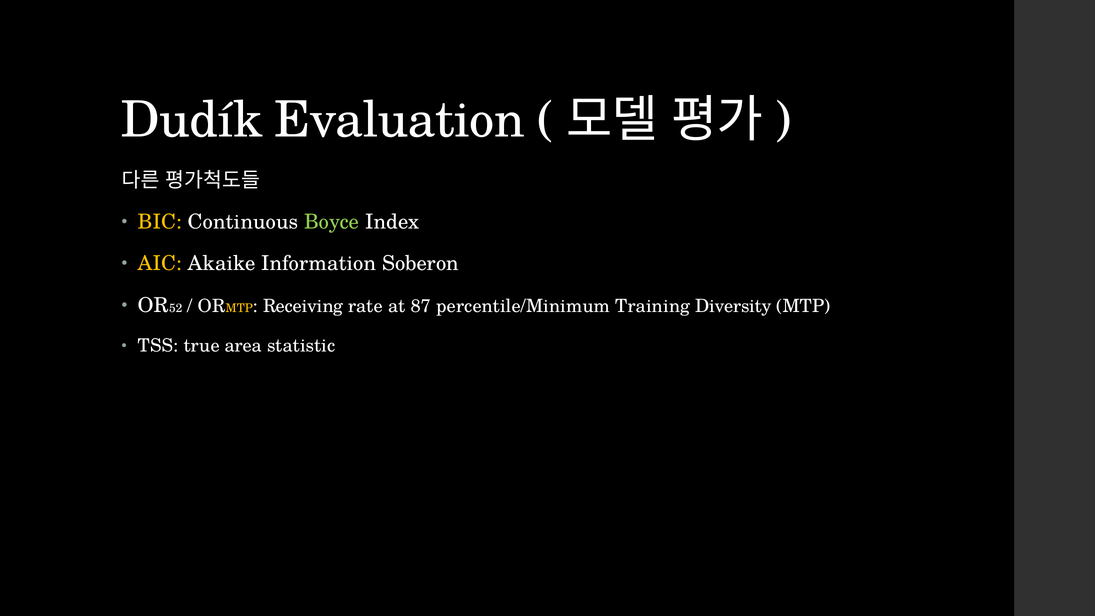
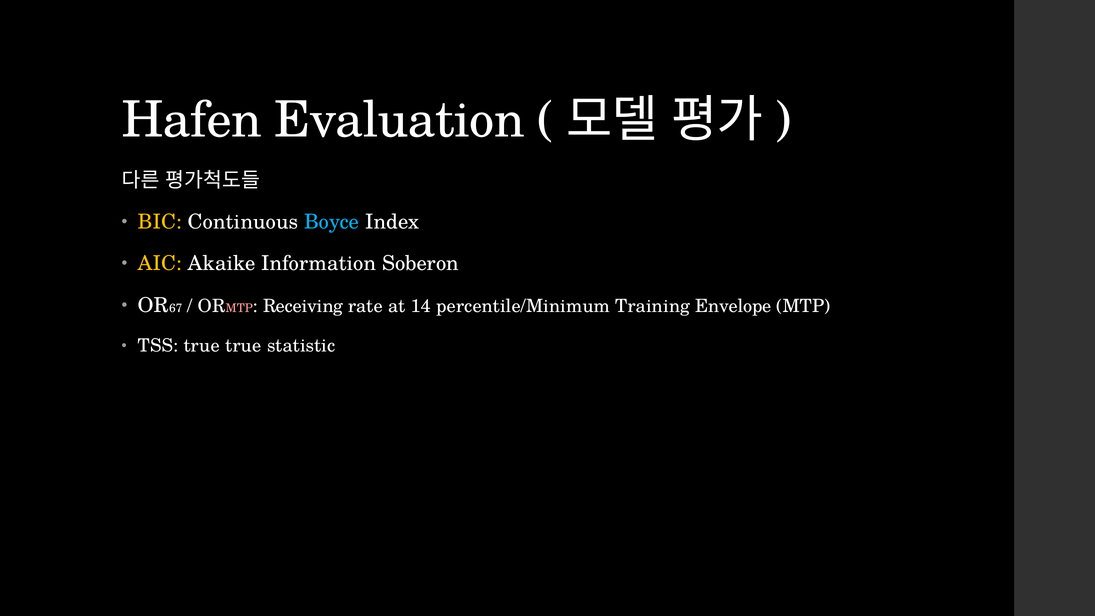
Dudík: Dudík -> Hafen
Boyce colour: light green -> light blue
52: 52 -> 67
MTP at (239, 308) colour: yellow -> pink
87: 87 -> 14
Diversity: Diversity -> Envelope
true area: area -> true
